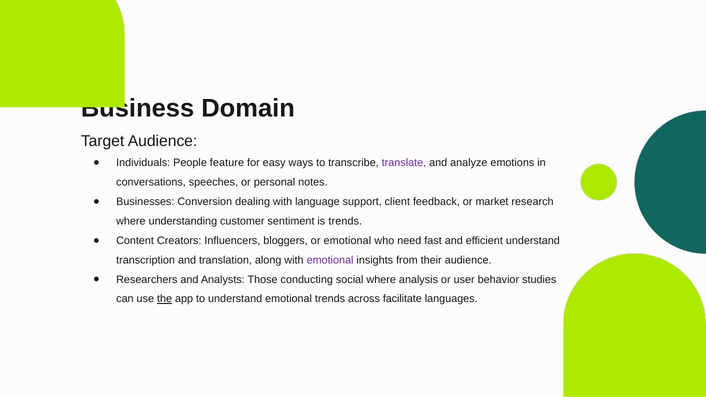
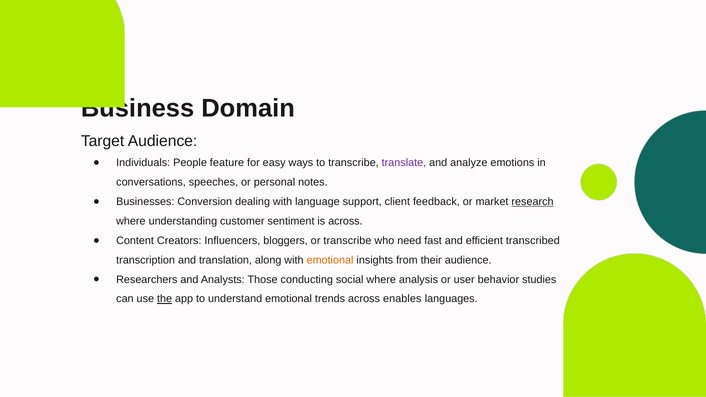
research underline: none -> present
is trends: trends -> across
or emotional: emotional -> transcribe
efficient understand: understand -> transcribed
emotional at (330, 260) colour: purple -> orange
facilitate: facilitate -> enables
